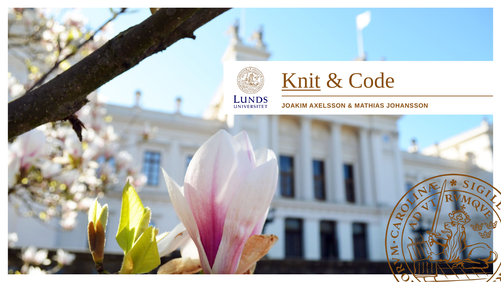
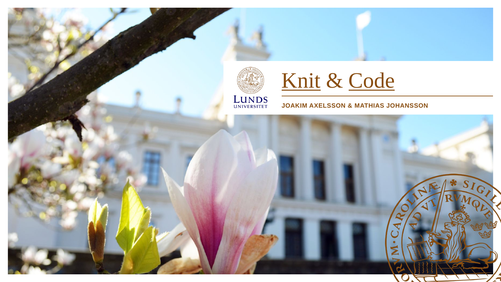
Code underline: none -> present
